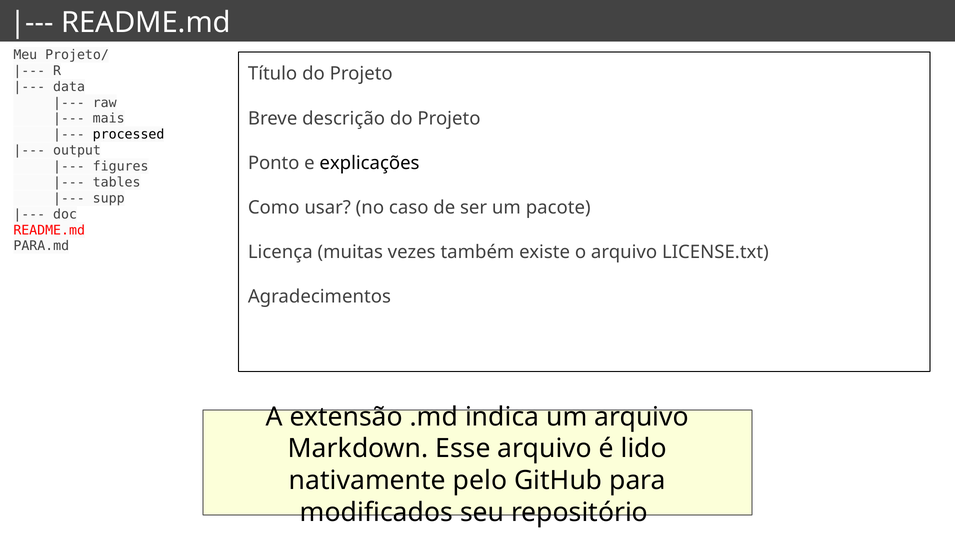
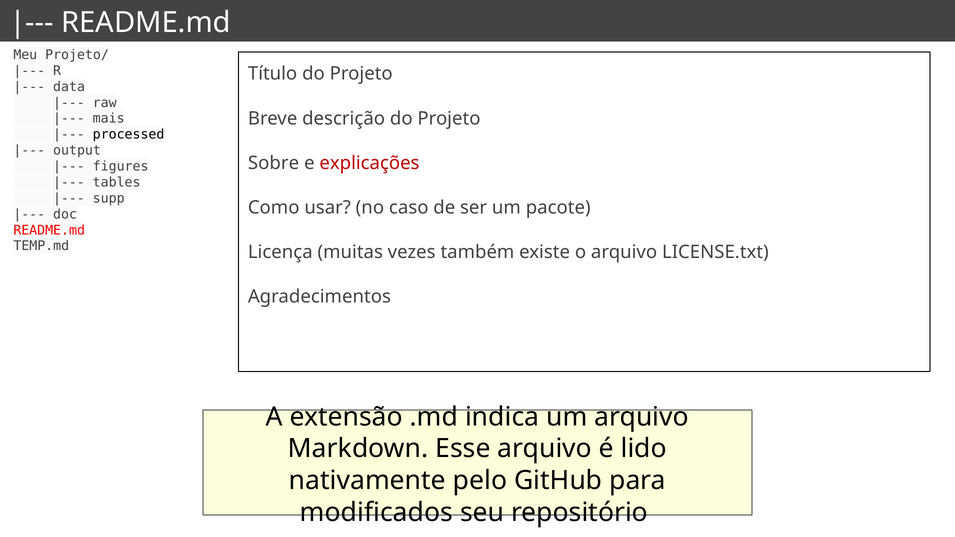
Ponto: Ponto -> Sobre
explicações colour: black -> red
PARA.md: PARA.md -> TEMP.md
